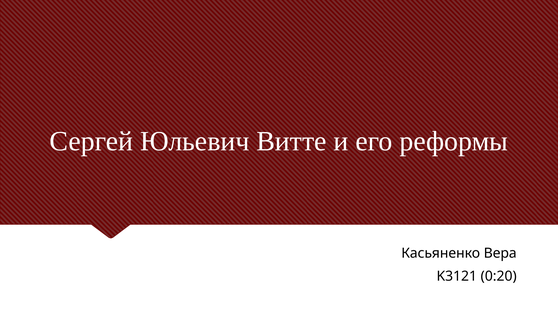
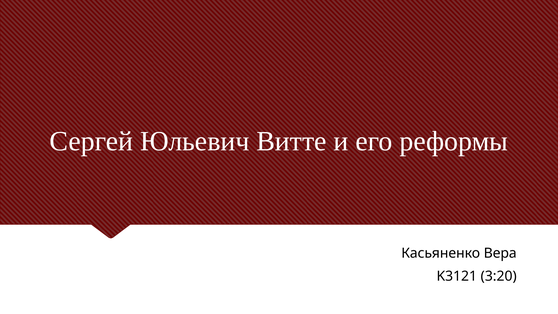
0:20: 0:20 -> 3:20
